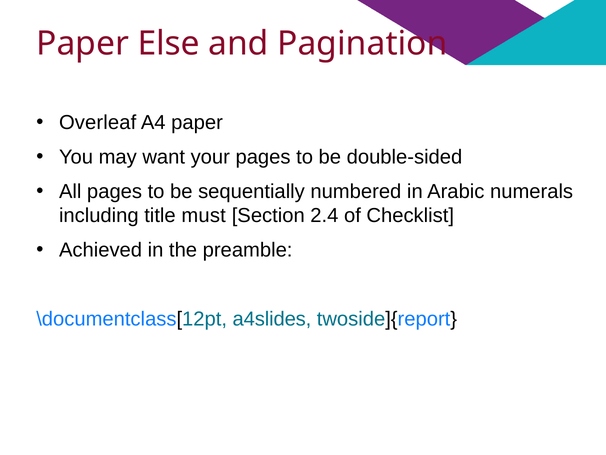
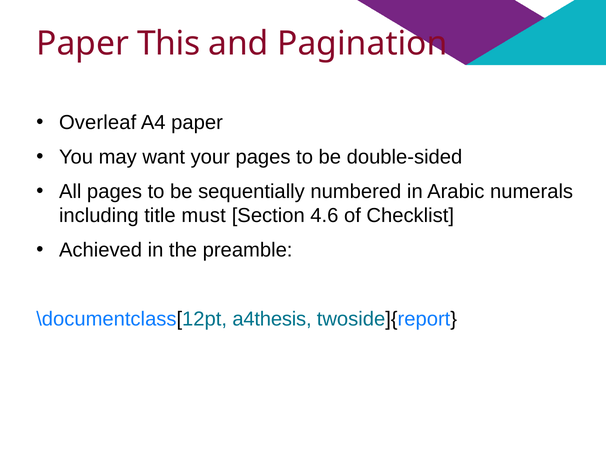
Else: Else -> This
2.4: 2.4 -> 4.6
a4slides: a4slides -> a4thesis
